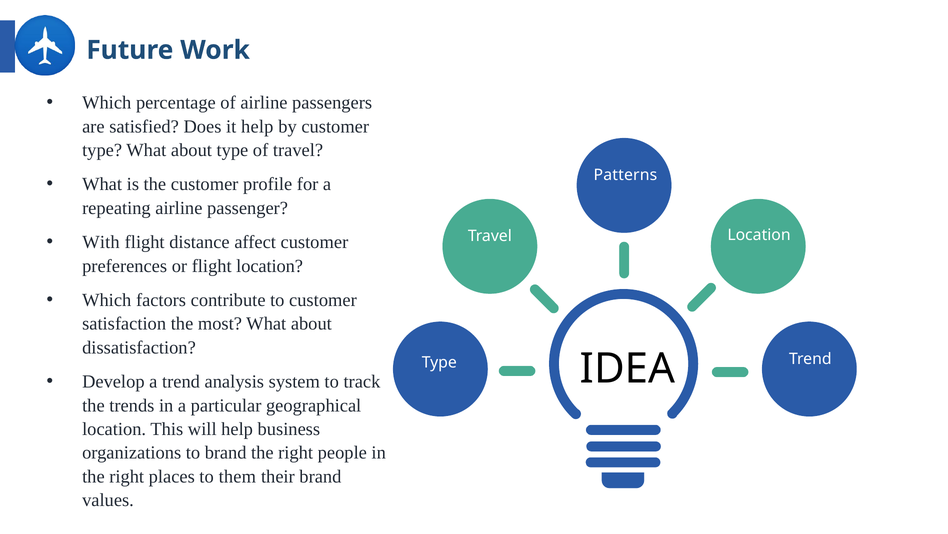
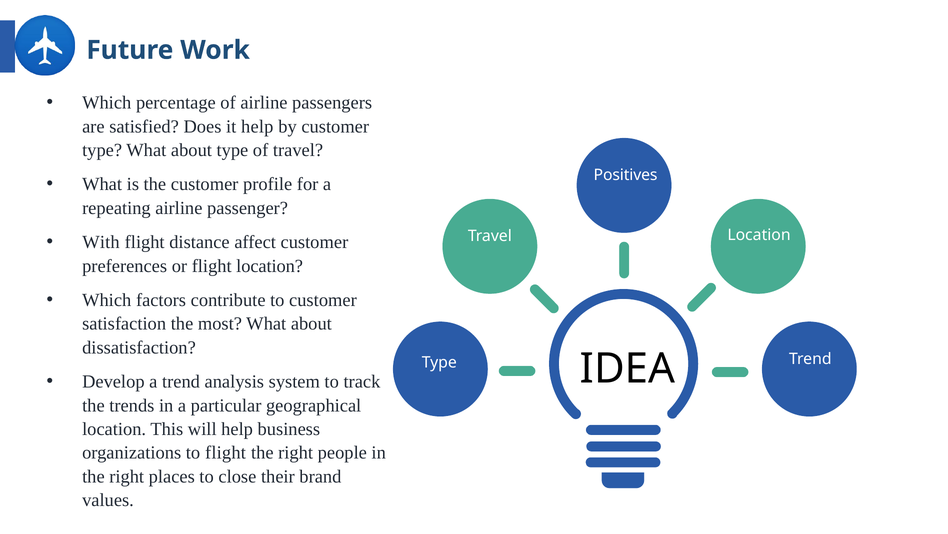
Patterns: Patterns -> Positives
to brand: brand -> flight
them: them -> close
